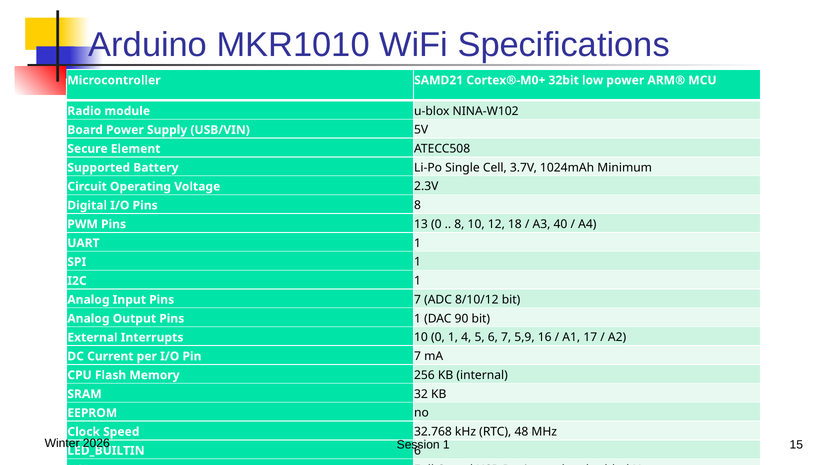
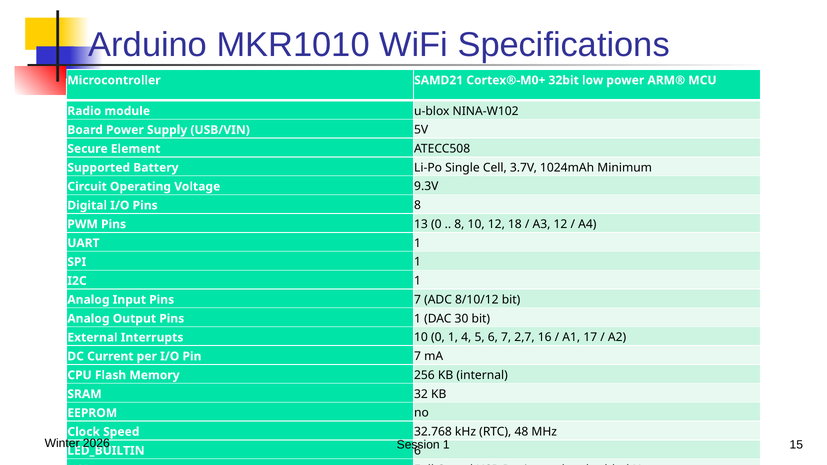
2.3V: 2.3V -> 9.3V
A3 40: 40 -> 12
90: 90 -> 30
5,9: 5,9 -> 2,7
